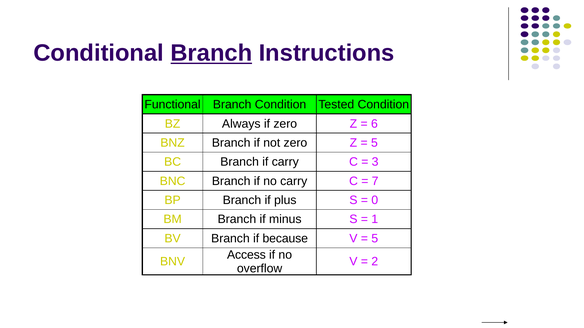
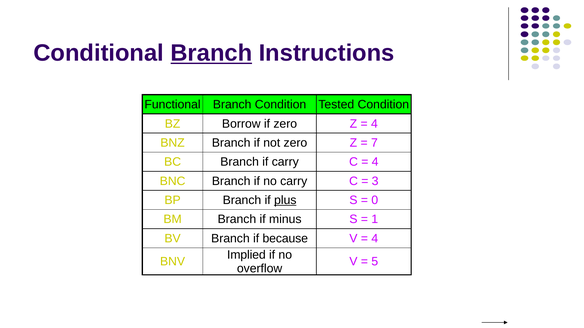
Always: Always -> Borrow
6 at (374, 124): 6 -> 4
5 at (374, 143): 5 -> 7
3 at (375, 162): 3 -> 4
7: 7 -> 3
plus underline: none -> present
5 at (375, 239): 5 -> 4
Access: Access -> Implied
2: 2 -> 5
